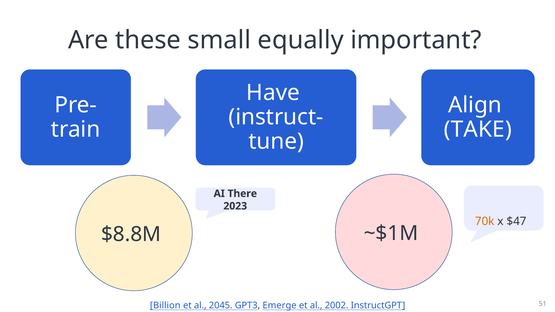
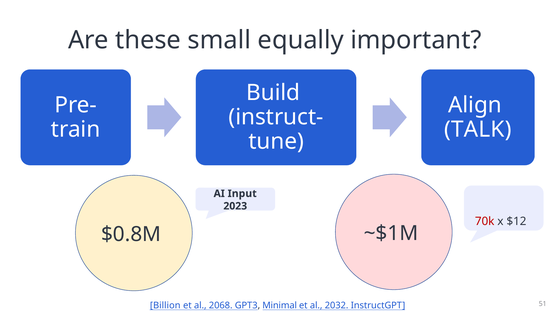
Have: Have -> Build
TAKE: TAKE -> TALK
There: There -> Input
70k colour: orange -> red
$47: $47 -> $12
$8.8M: $8.8M -> $0.8M
2045: 2045 -> 2068
Emerge: Emerge -> Minimal
2002: 2002 -> 2032
